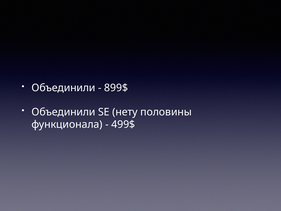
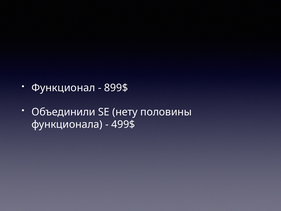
Объединили at (63, 88): Объединили -> Функционал
